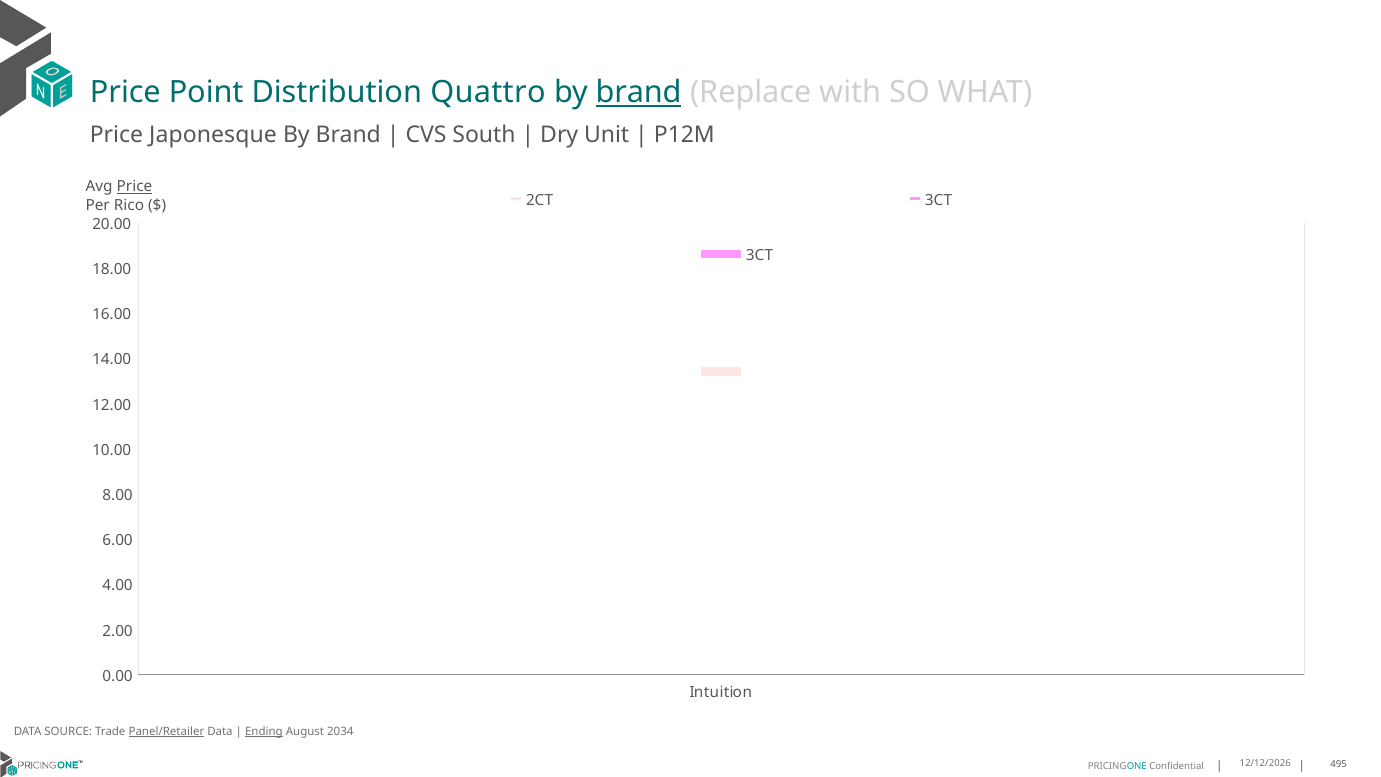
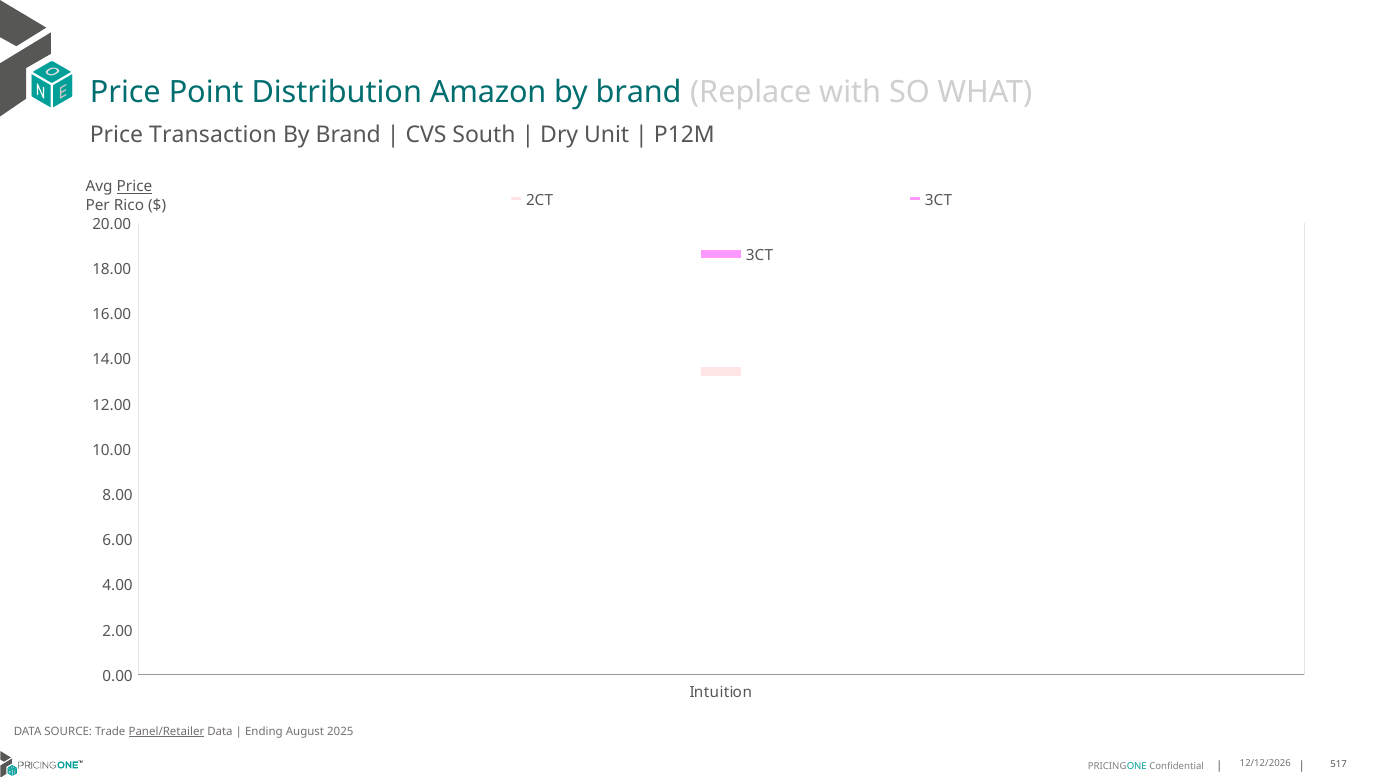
Quattro: Quattro -> Amazon
brand at (639, 93) underline: present -> none
Japonesque: Japonesque -> Transaction
Ending underline: present -> none
2034: 2034 -> 2025
495: 495 -> 517
